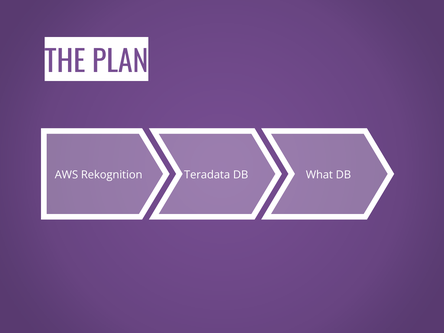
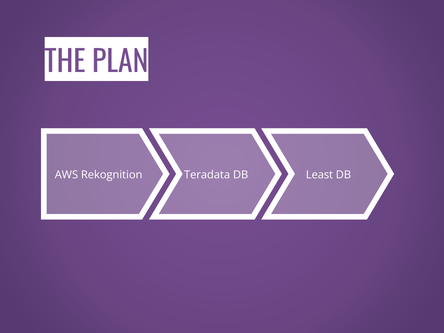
What: What -> Least
